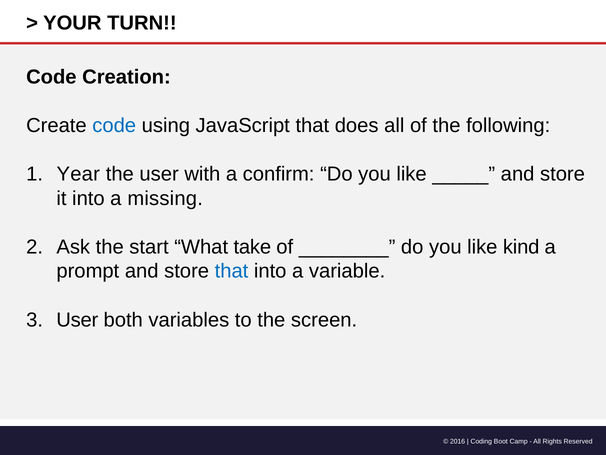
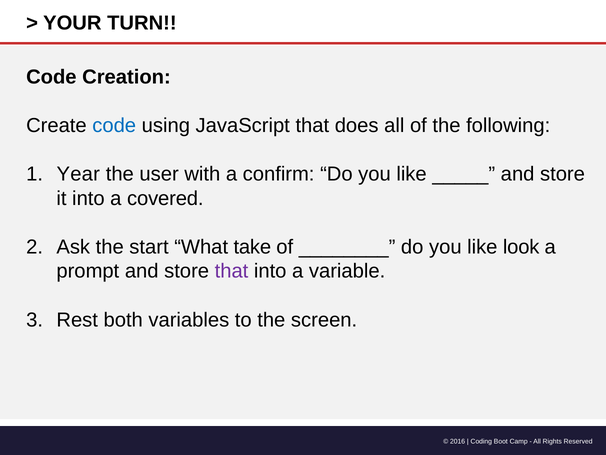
missing: missing -> covered
kind: kind -> look
that at (232, 271) colour: blue -> purple
User at (77, 319): User -> Rest
